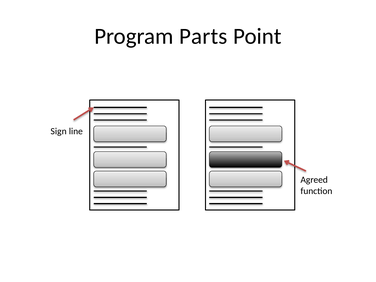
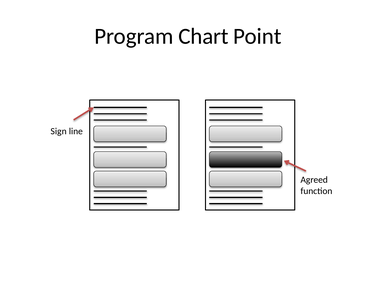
Parts: Parts -> Chart
